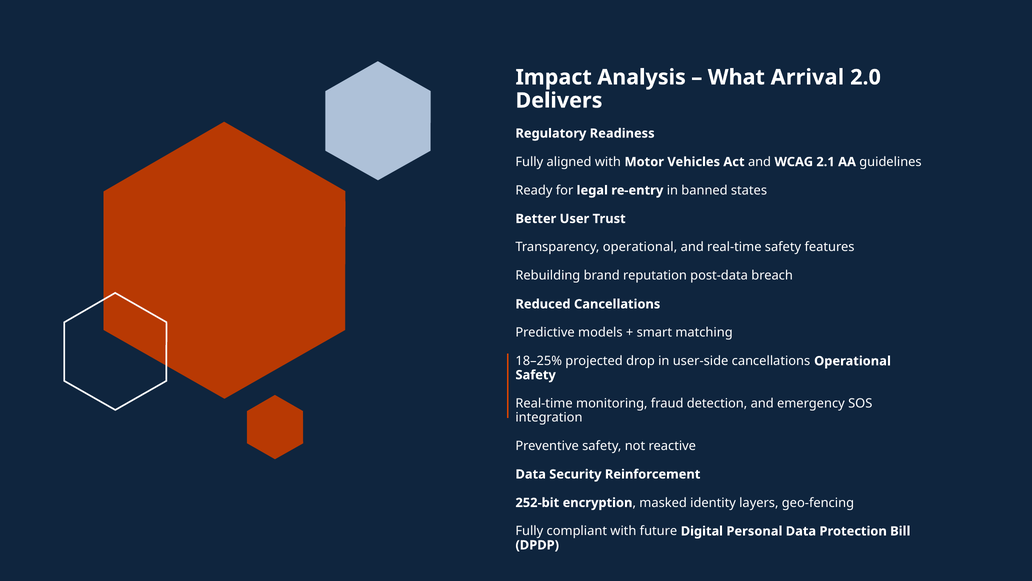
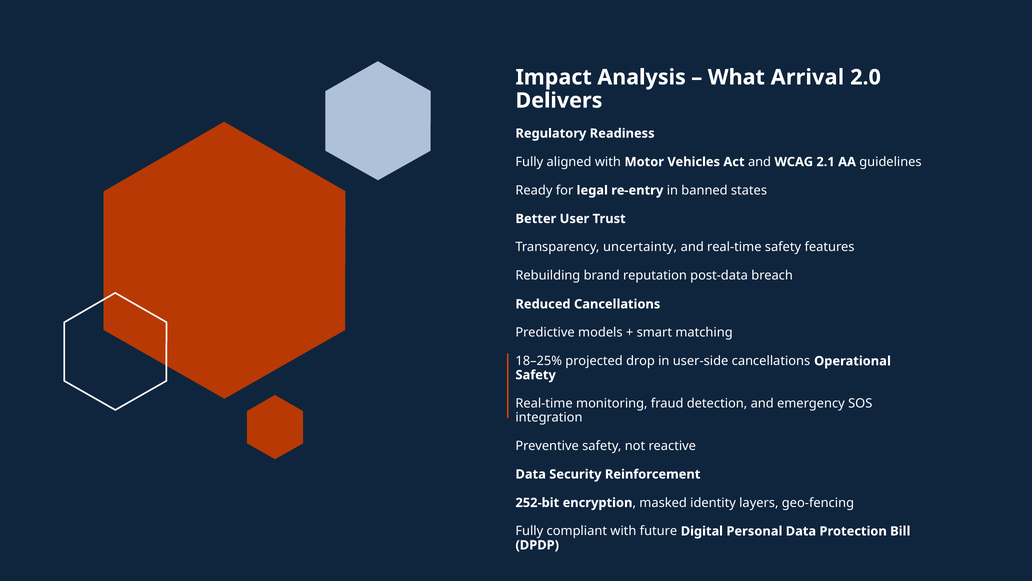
Transparency operational: operational -> uncertainty
